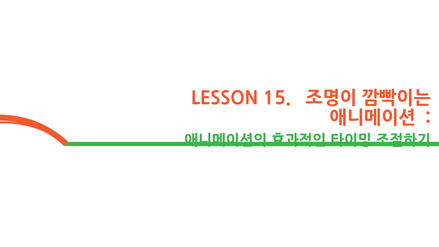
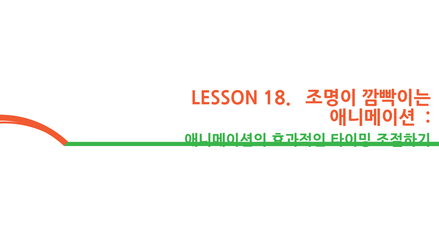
15: 15 -> 18
